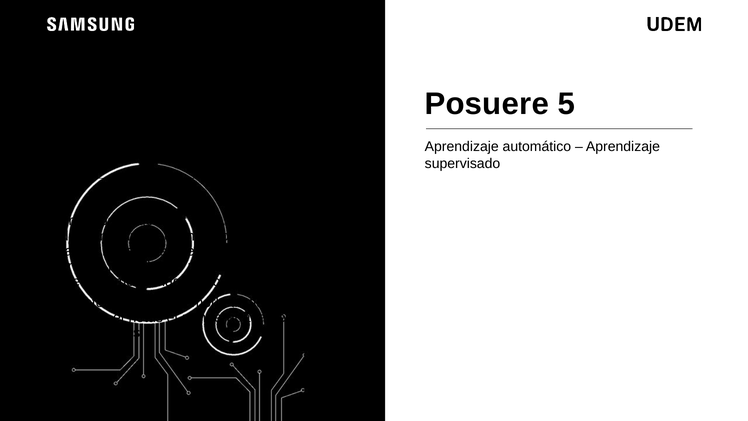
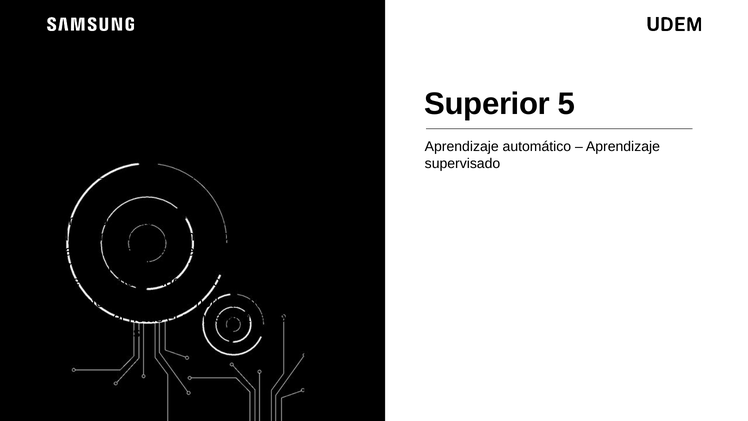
Posuere at (487, 104): Posuere -> Superior
